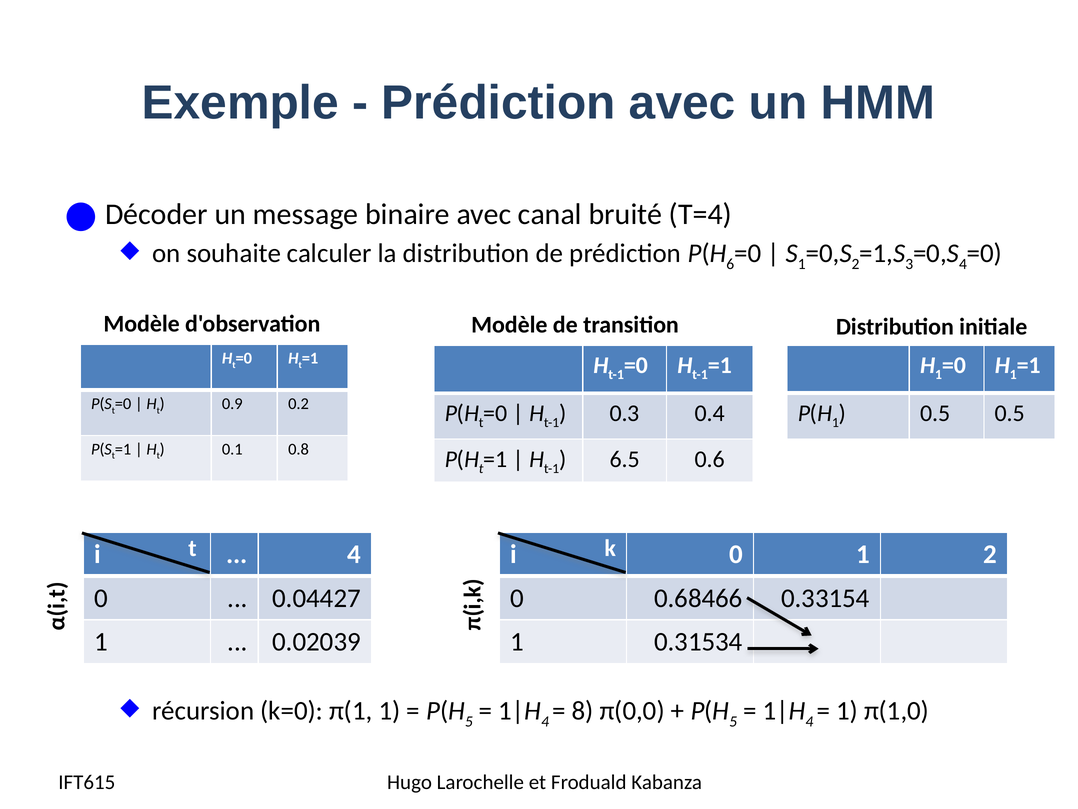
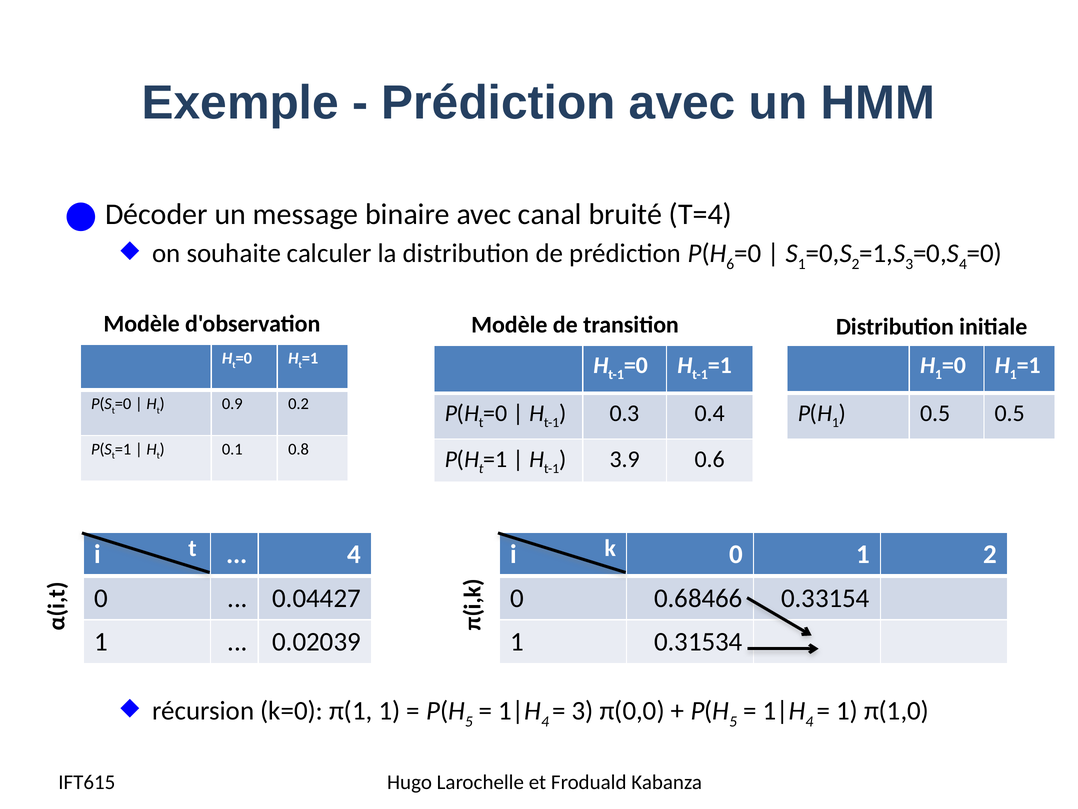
6.5: 6.5 -> 3.9
8 at (583, 711): 8 -> 3
